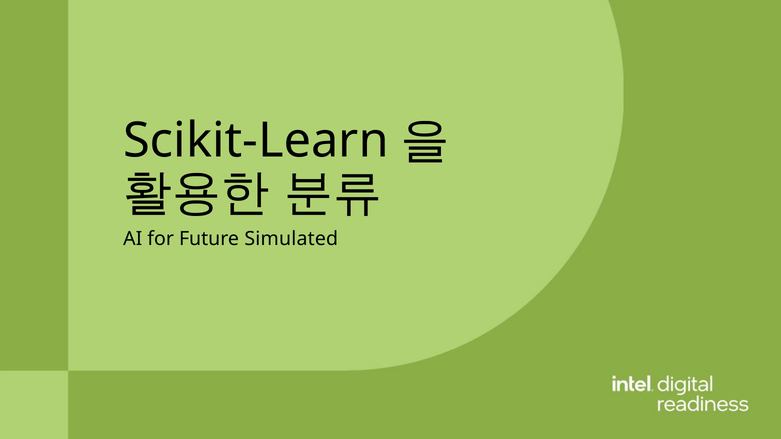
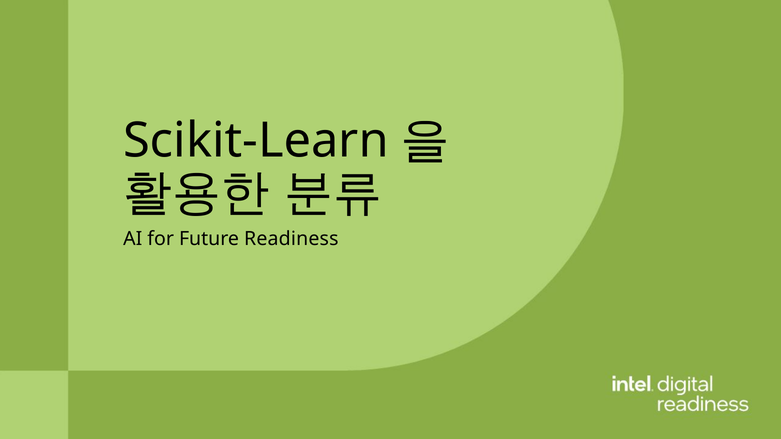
Simulated: Simulated -> Readiness
